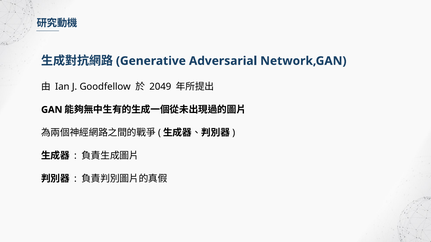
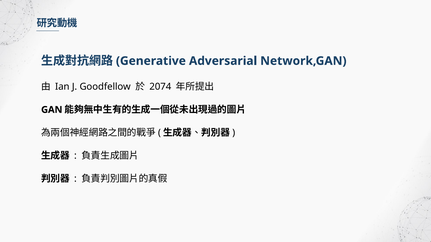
2049: 2049 -> 2074
